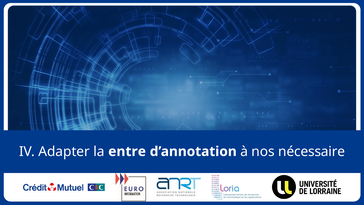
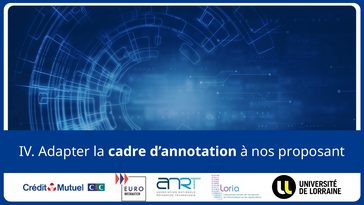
entre: entre -> cadre
nécessaire: nécessaire -> proposant
